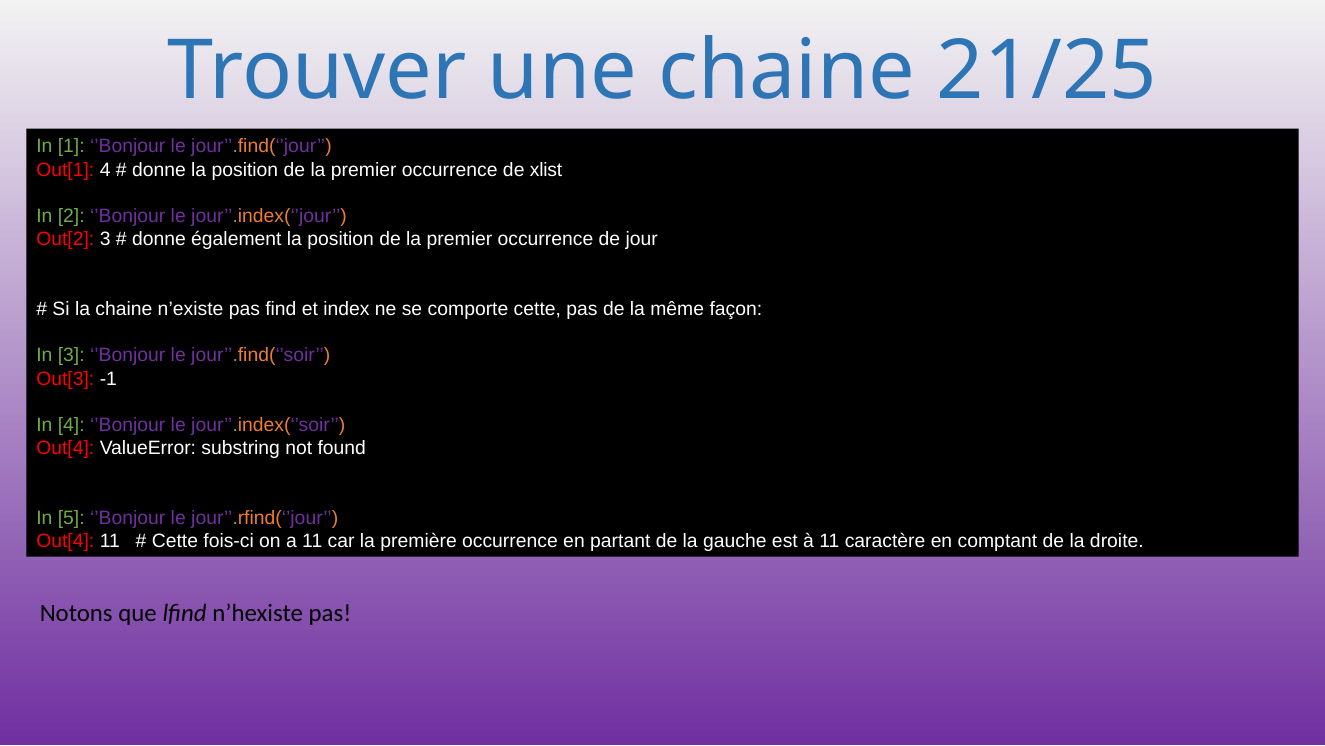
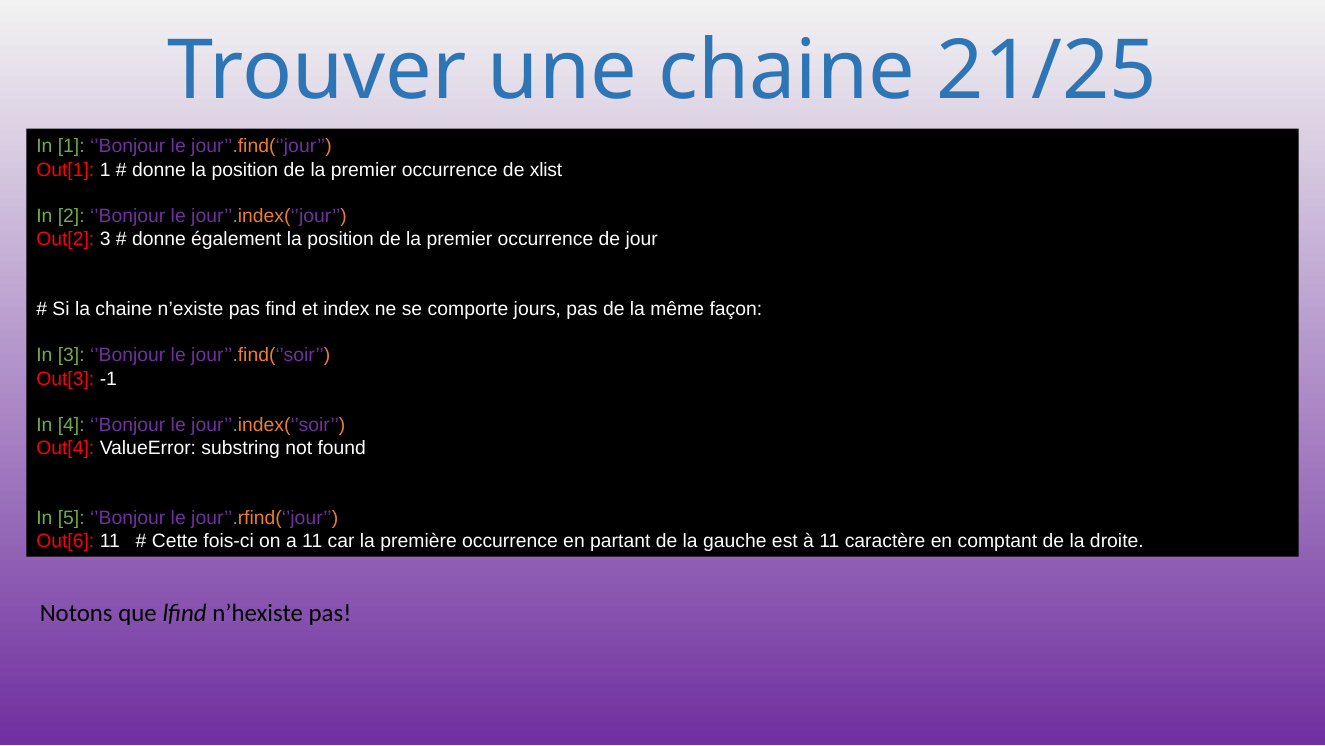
Out[1 4: 4 -> 1
comporte cette: cette -> jours
Out[4 at (65, 541): Out[4 -> Out[6
